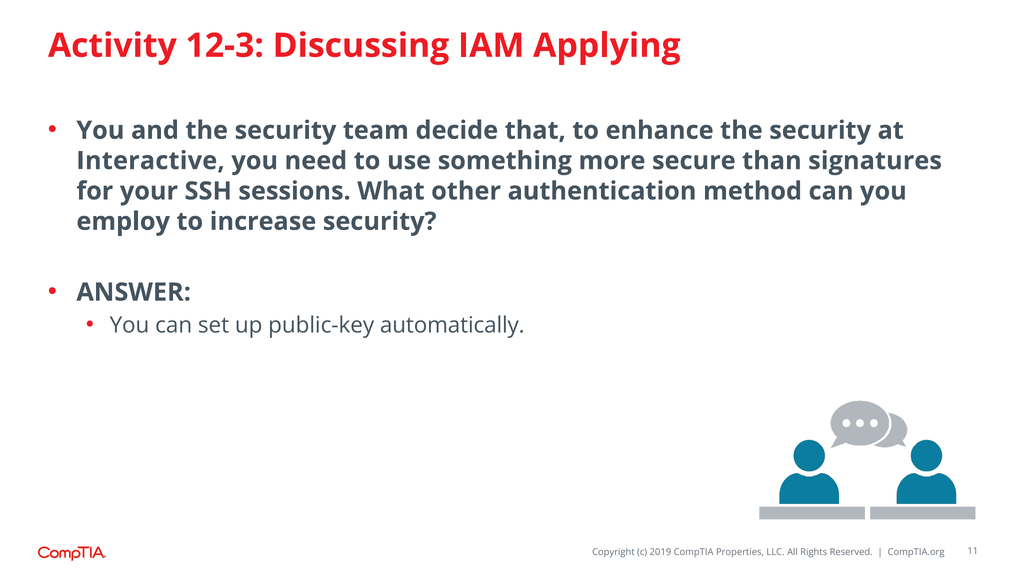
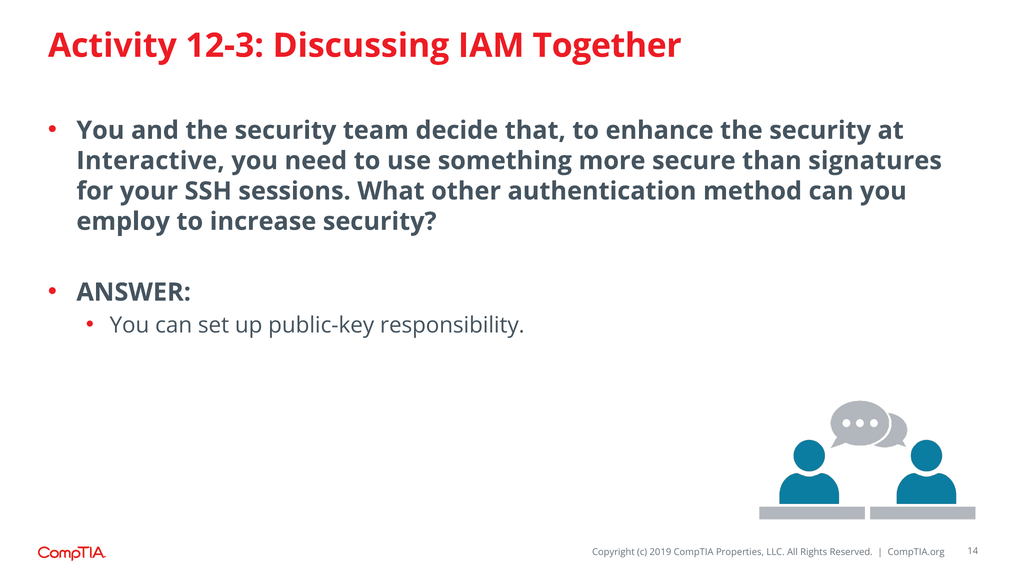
Applying: Applying -> Together
automatically: automatically -> responsibility
11: 11 -> 14
